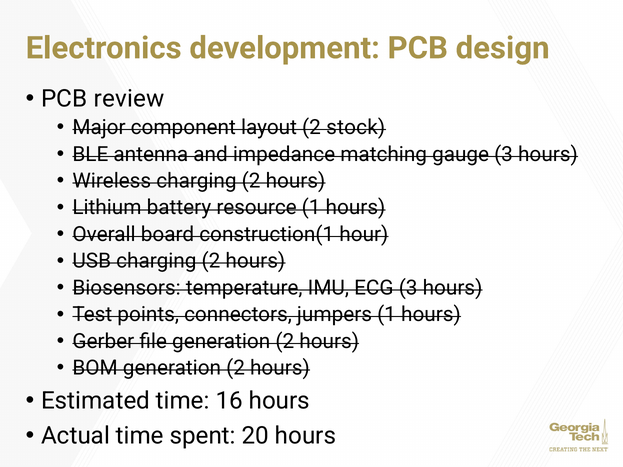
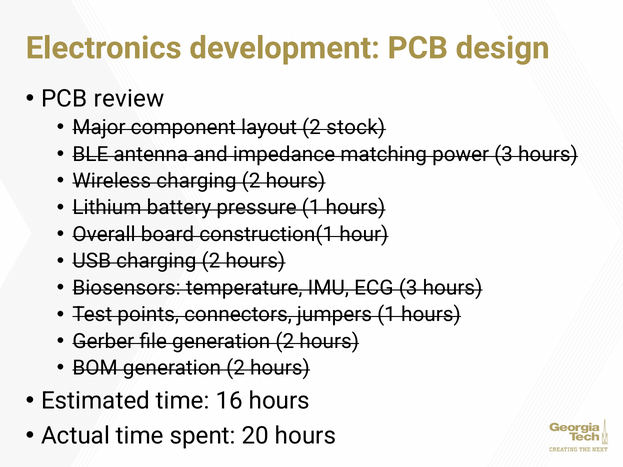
gauge: gauge -> power
resource: resource -> pressure
